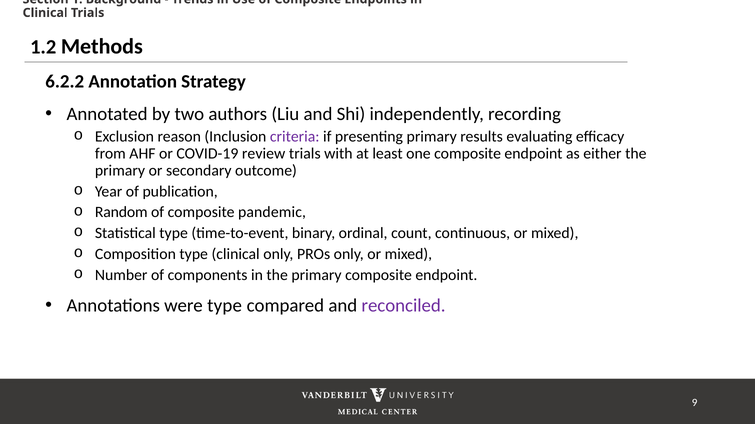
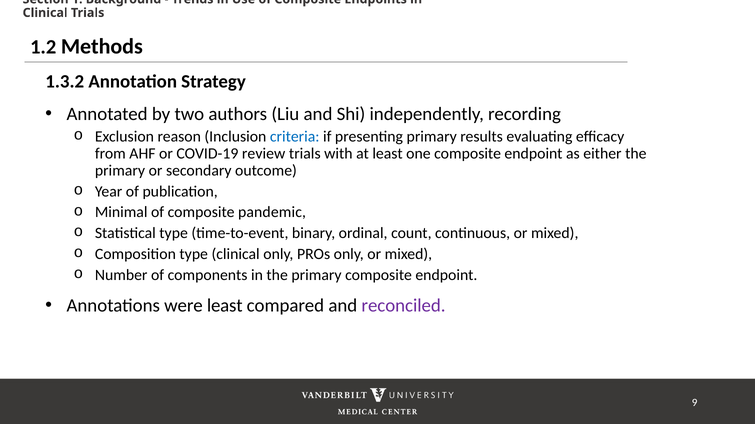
6.2.2: 6.2.2 -> 1.3.2
criteria colour: purple -> blue
Random: Random -> Minimal
were type: type -> least
